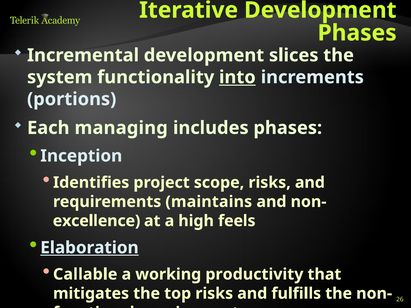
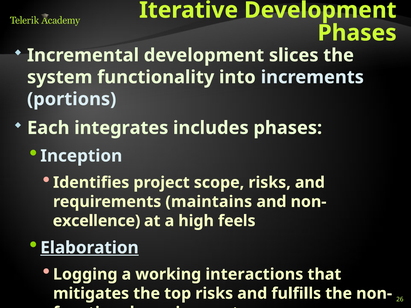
into underline: present -> none
managing: managing -> integrates
Callable: Callable -> Logging
productivity: productivity -> interactions
